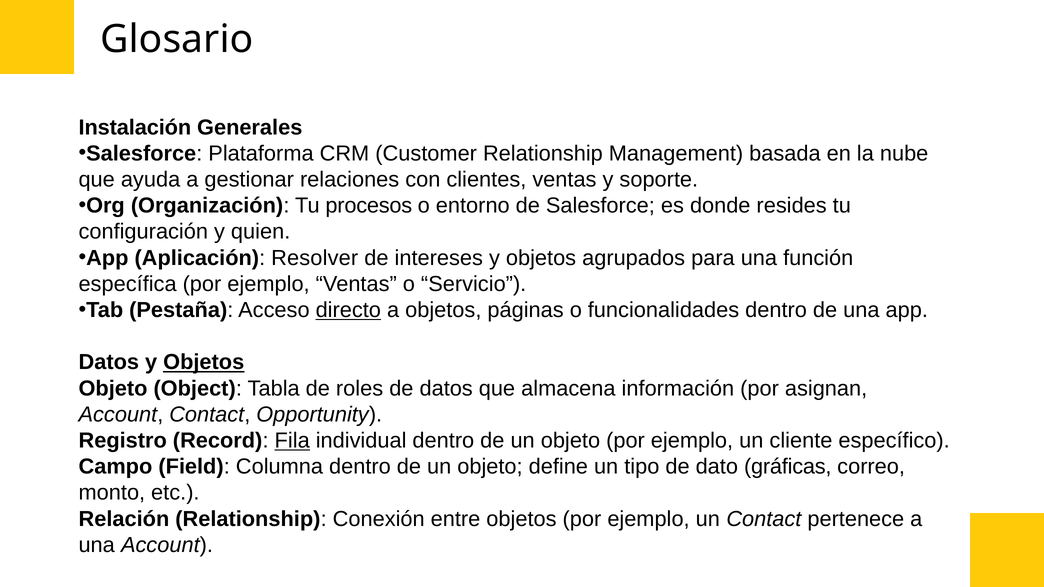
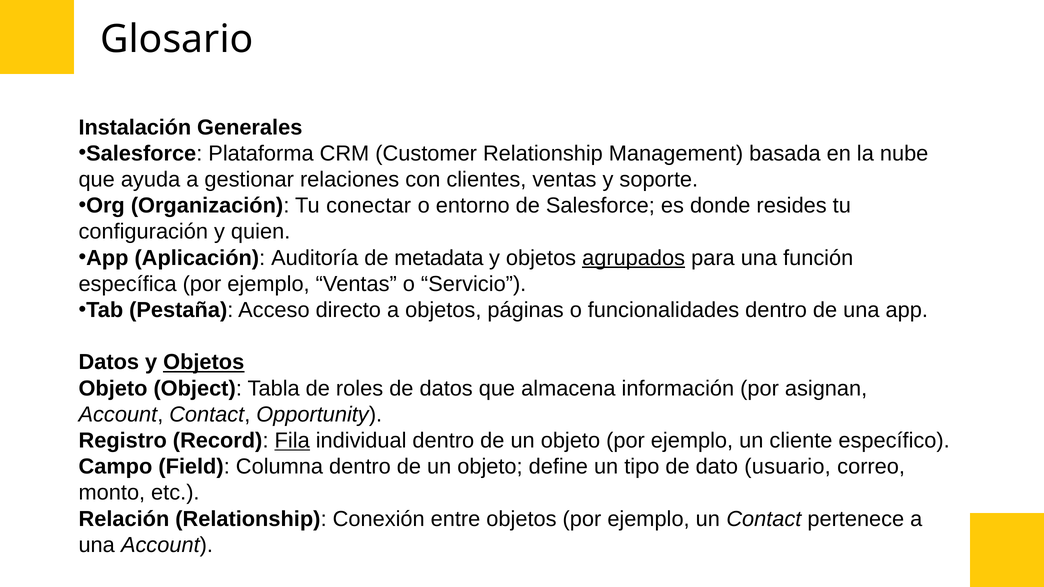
procesos: procesos -> conectar
Resolver: Resolver -> Auditoría
intereses: intereses -> metadata
agrupados underline: none -> present
directo underline: present -> none
gráficas: gráficas -> usuario
